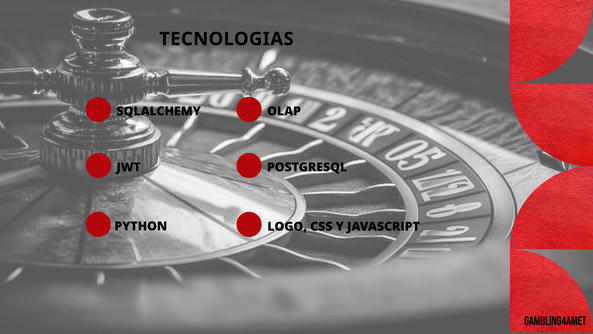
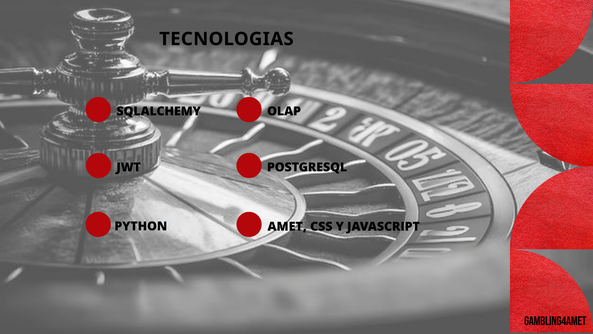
LOGO: LOGO -> AMET
